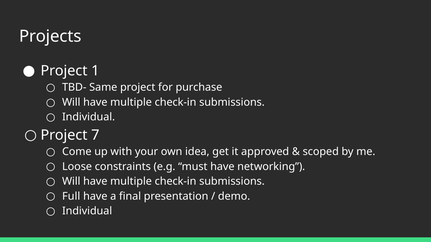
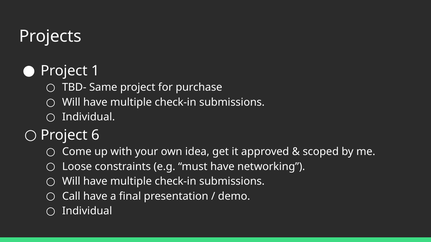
7: 7 -> 6
Full: Full -> Call
